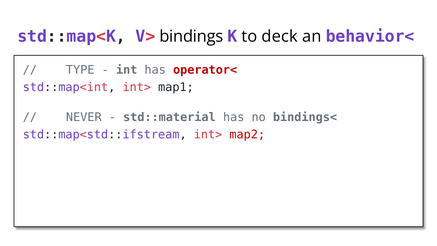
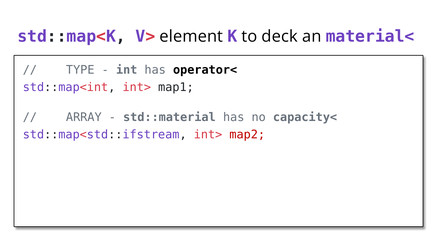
bindings: bindings -> element
behavior<: behavior< -> material<
operator< colour: red -> black
NEVER: NEVER -> ARRAY
bindings<: bindings< -> capacity<
